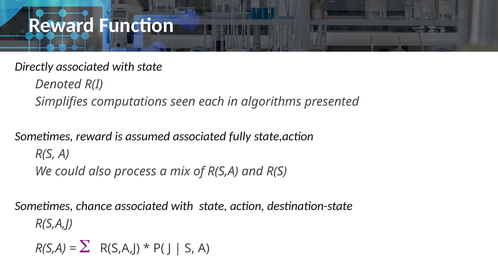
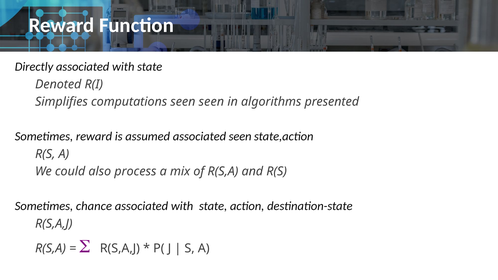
seen each: each -> seen
associated fully: fully -> seen
